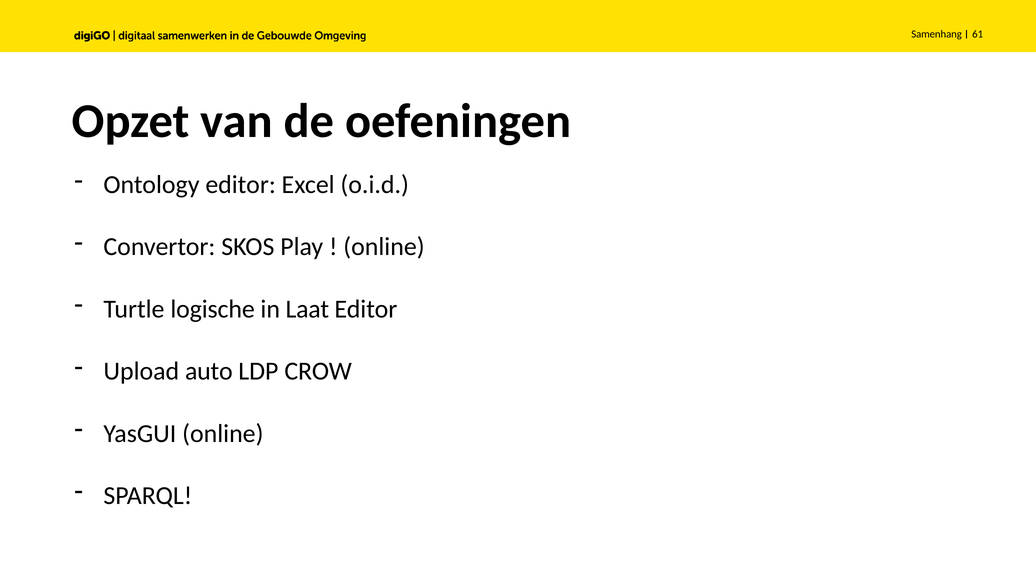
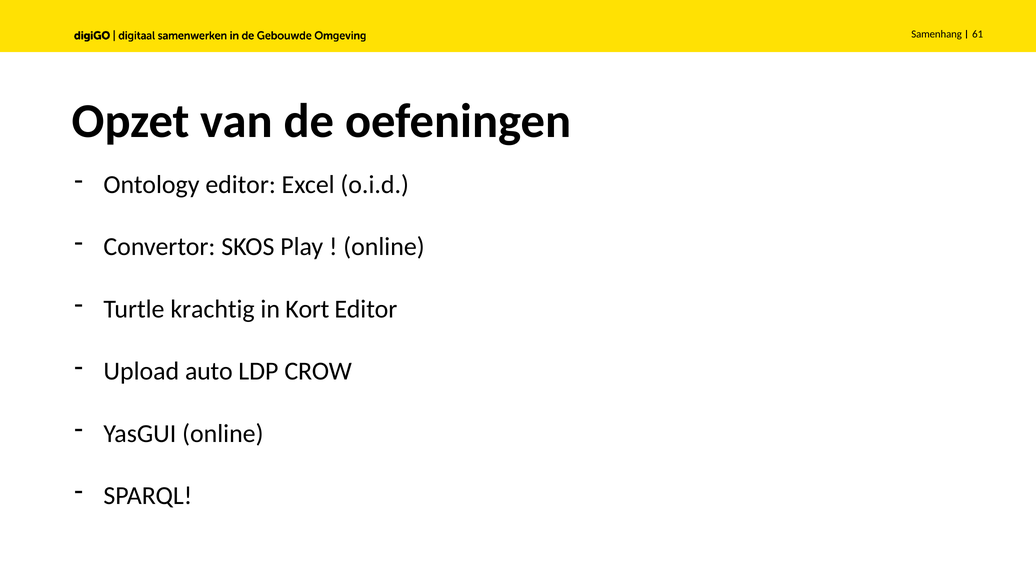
logische: logische -> krachtig
Laat: Laat -> Kort
